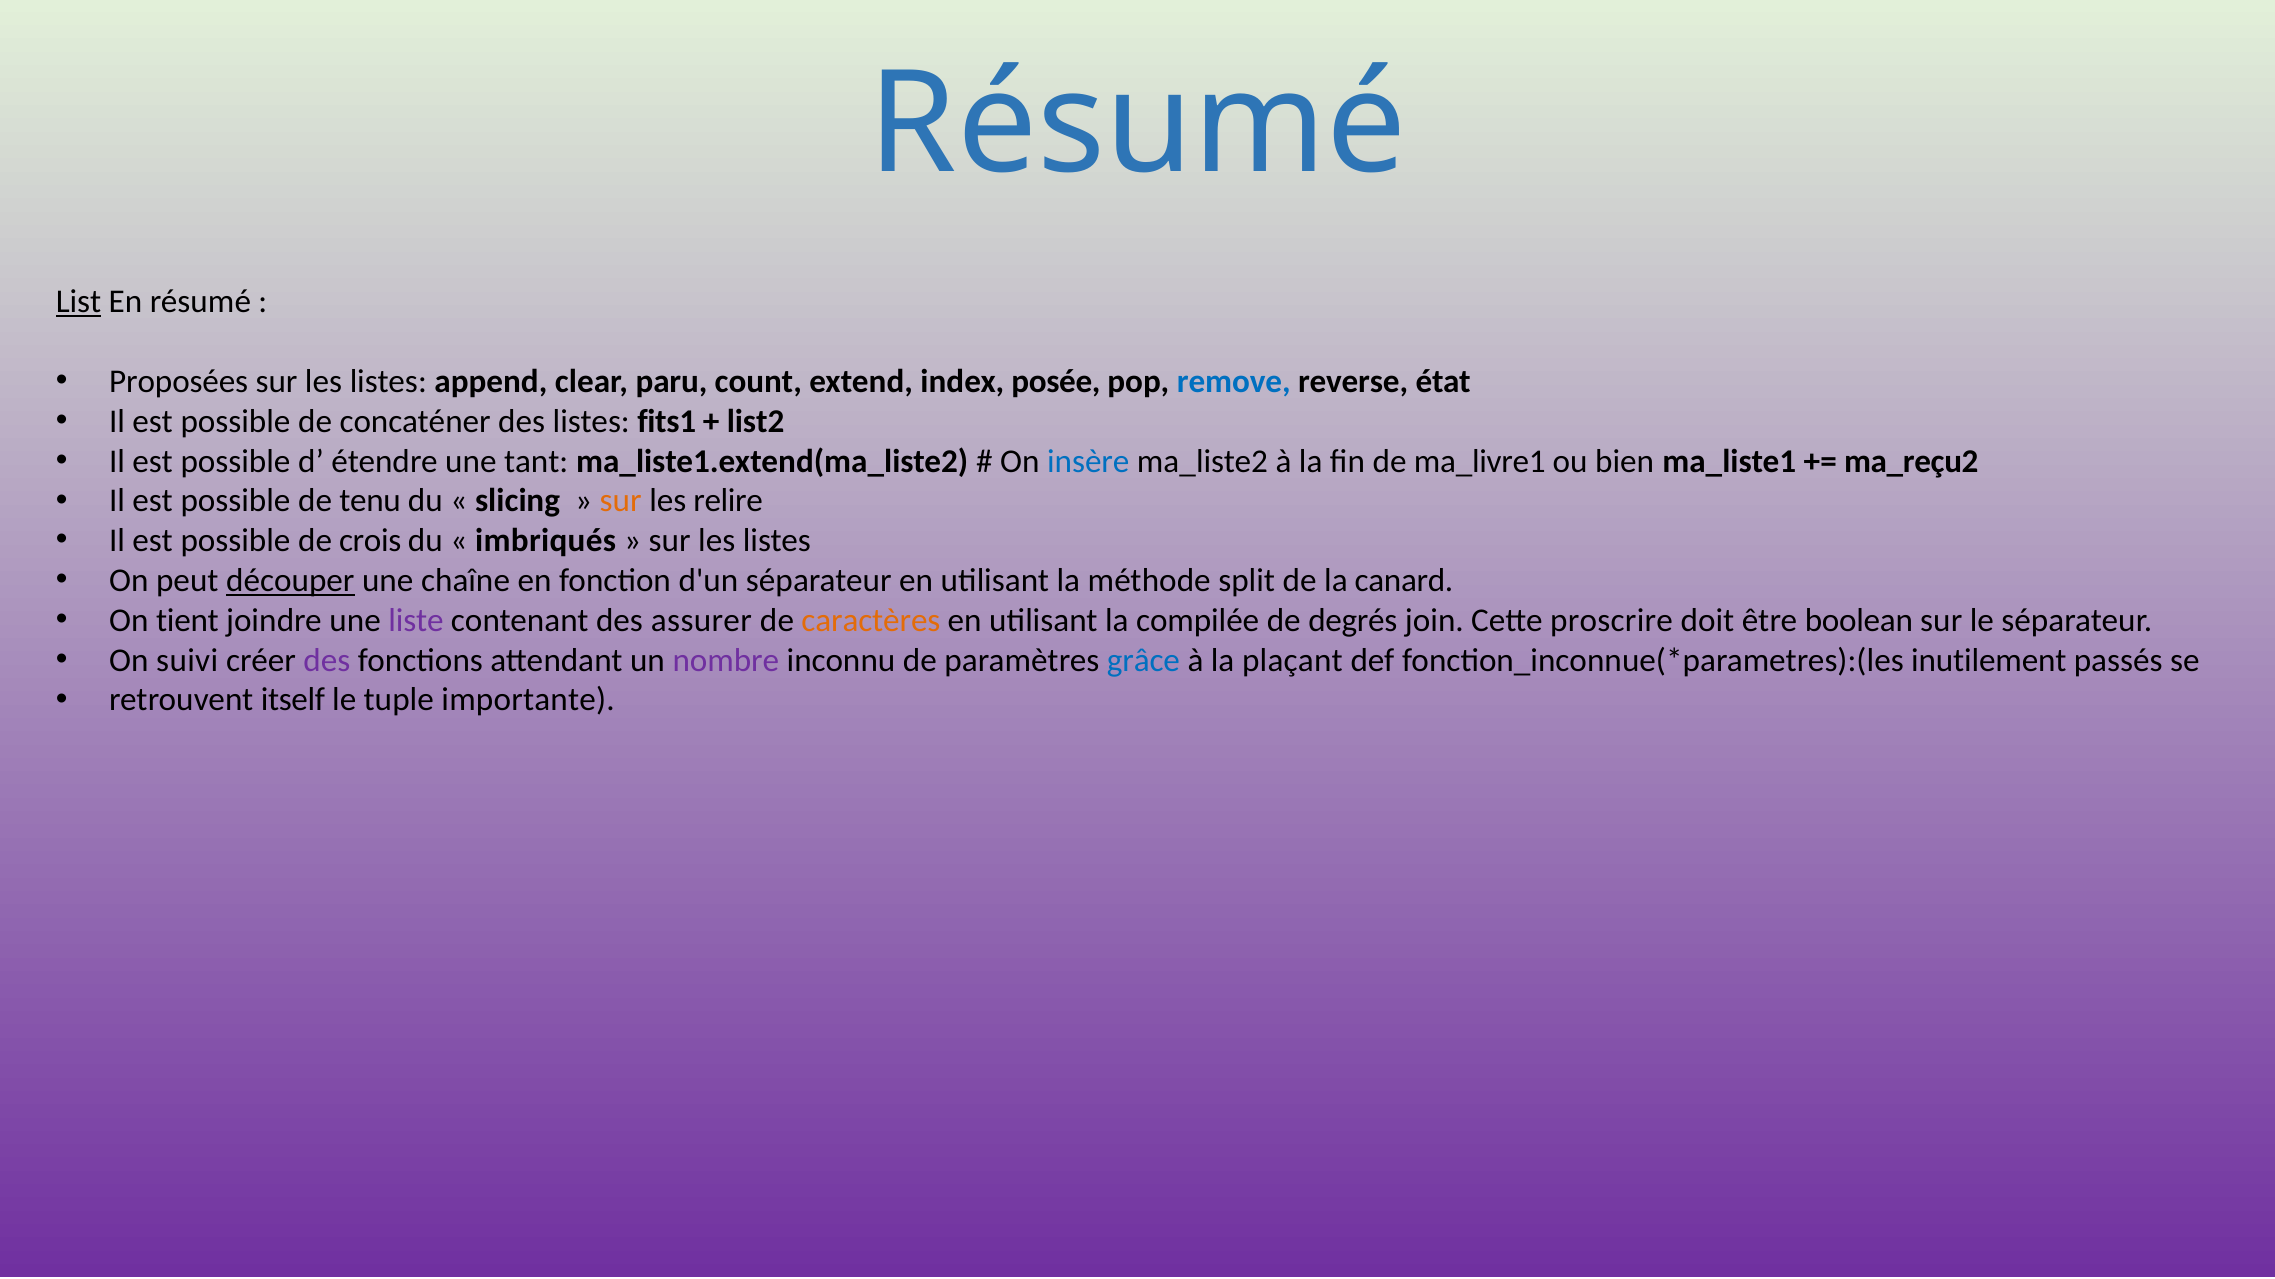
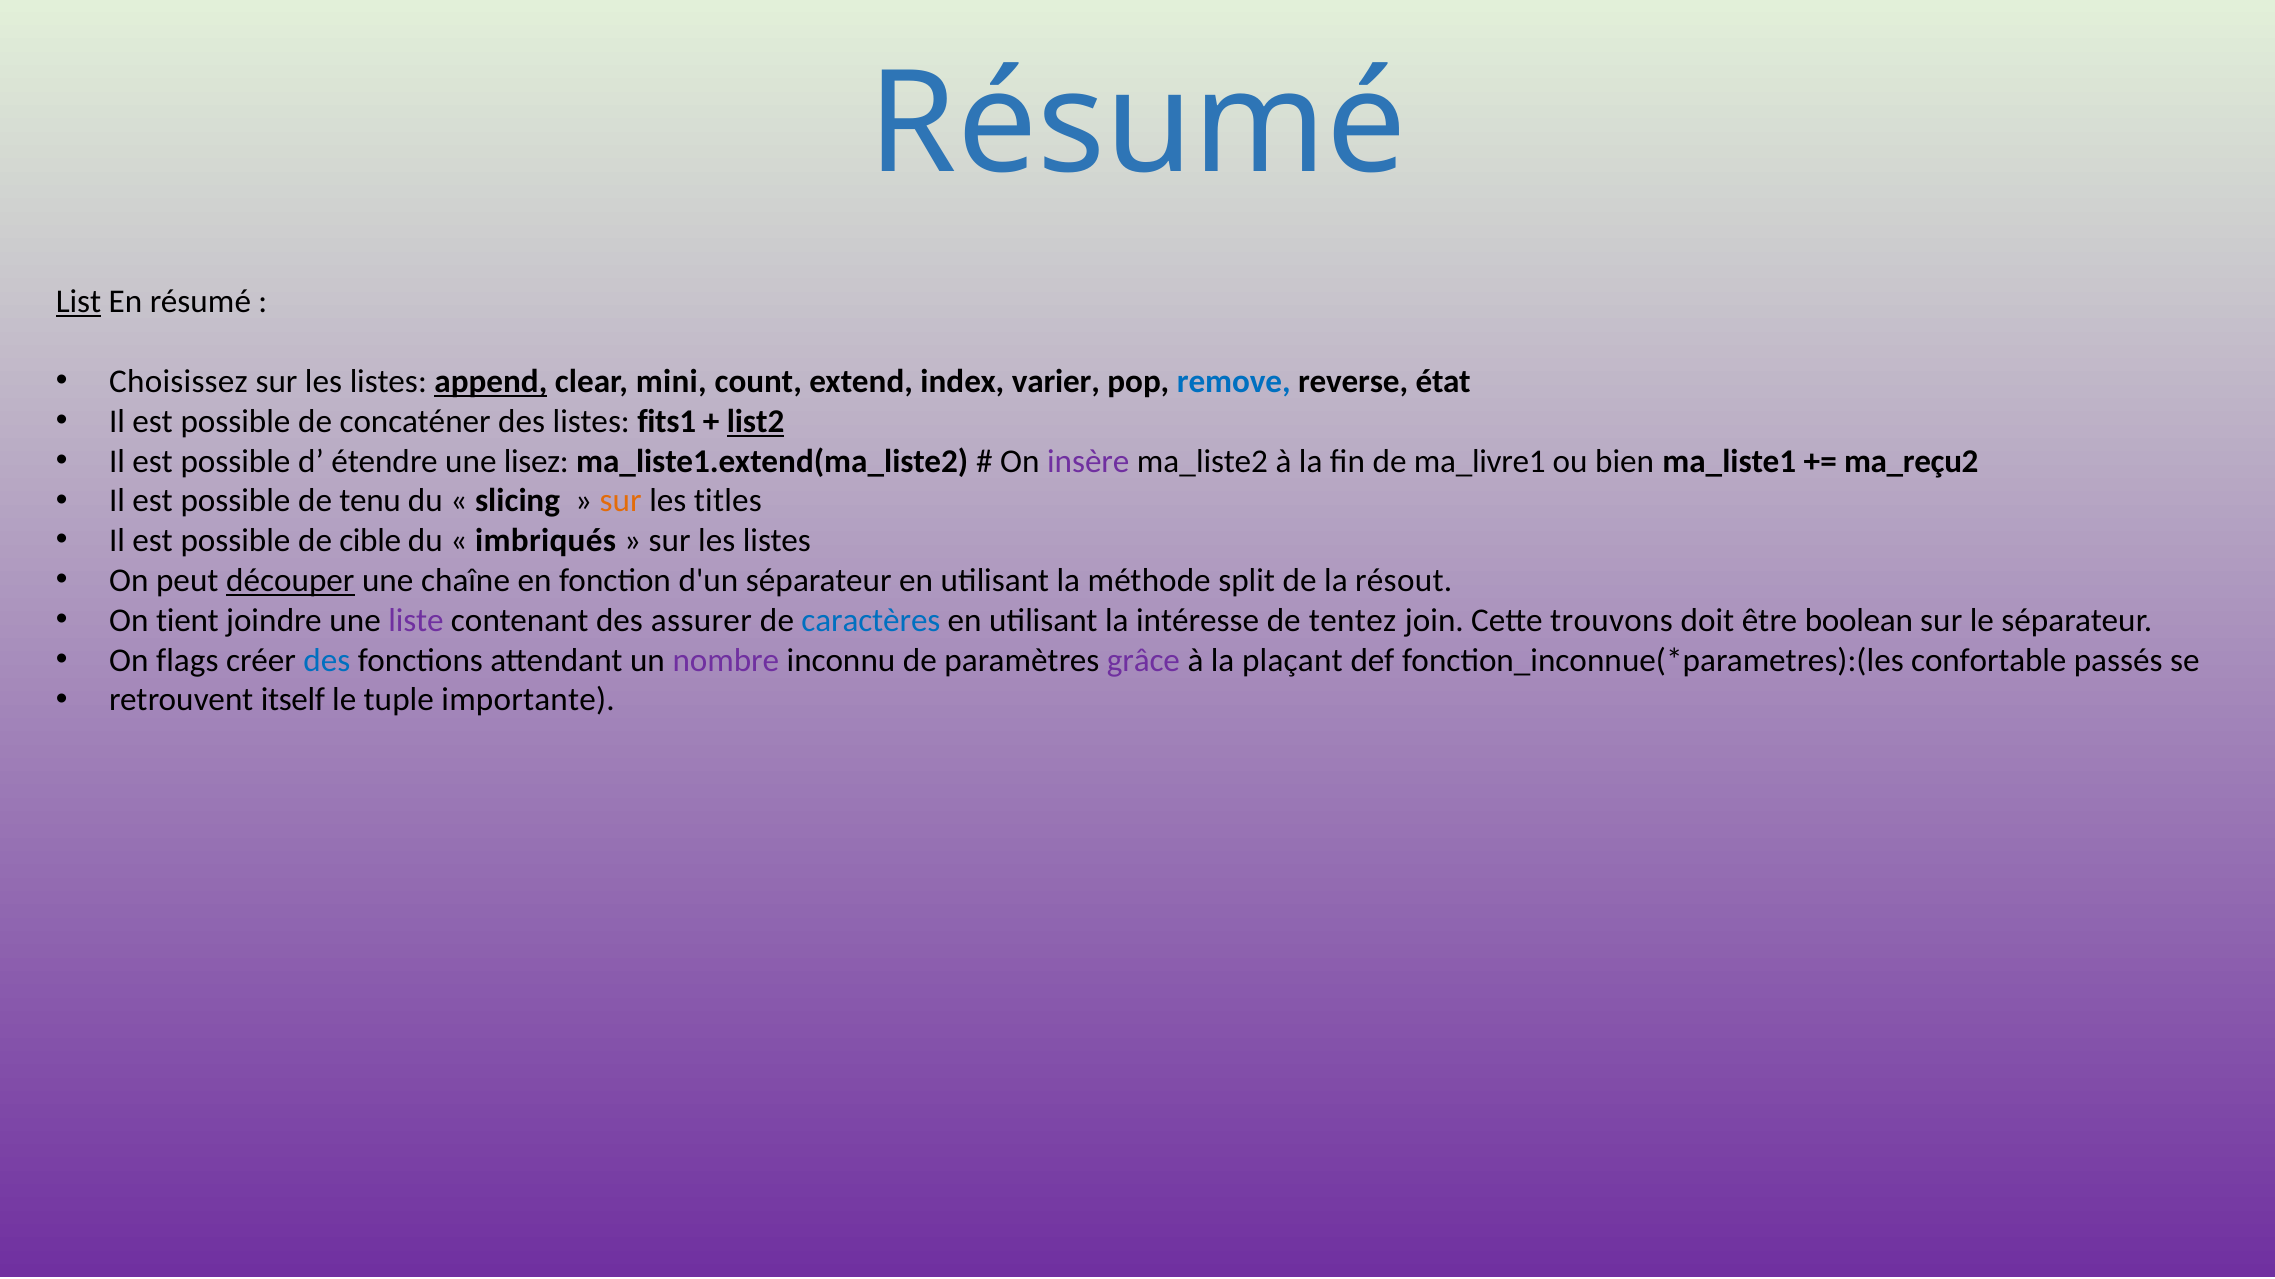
Proposées: Proposées -> Choisissez
append underline: none -> present
paru: paru -> mini
posée: posée -> varier
list2 underline: none -> present
tant: tant -> lisez
insère colour: blue -> purple
relire: relire -> titles
crois: crois -> cible
canard: canard -> résout
caractères colour: orange -> blue
compilée: compilée -> intéresse
degrés: degrés -> tentez
proscrire: proscrire -> trouvons
suivi: suivi -> flags
des at (327, 661) colour: purple -> blue
grâce colour: blue -> purple
inutilement: inutilement -> confortable
